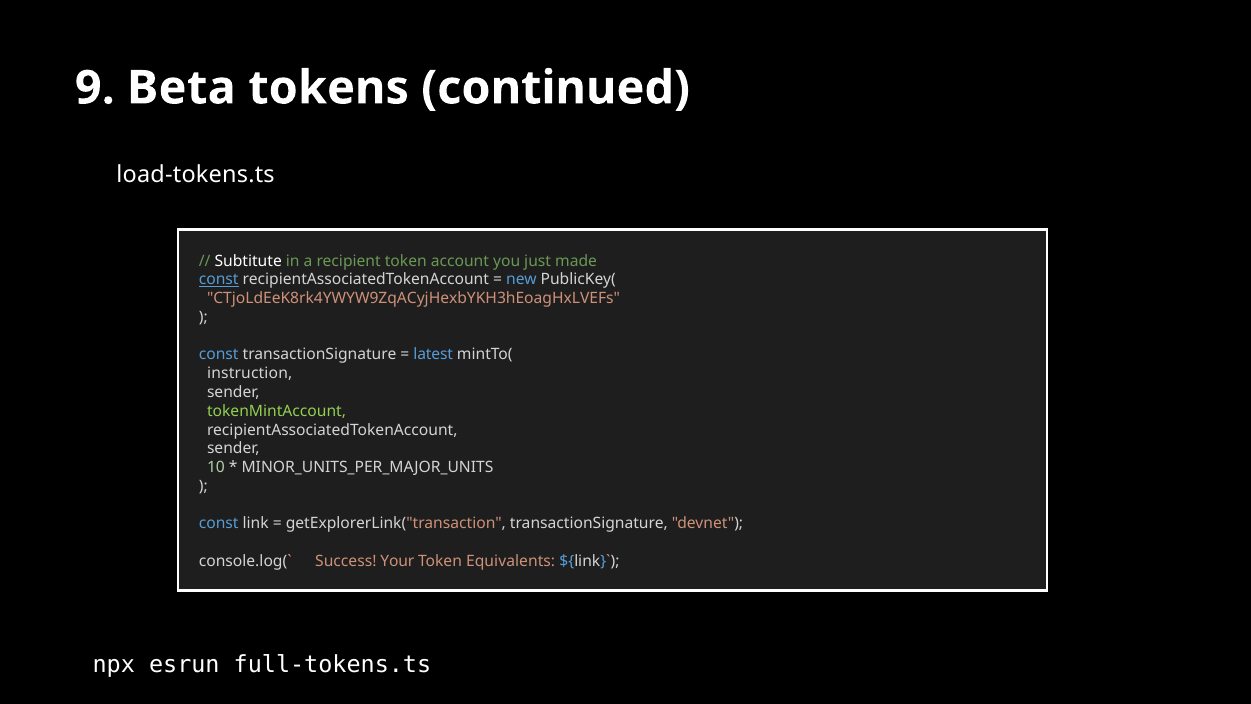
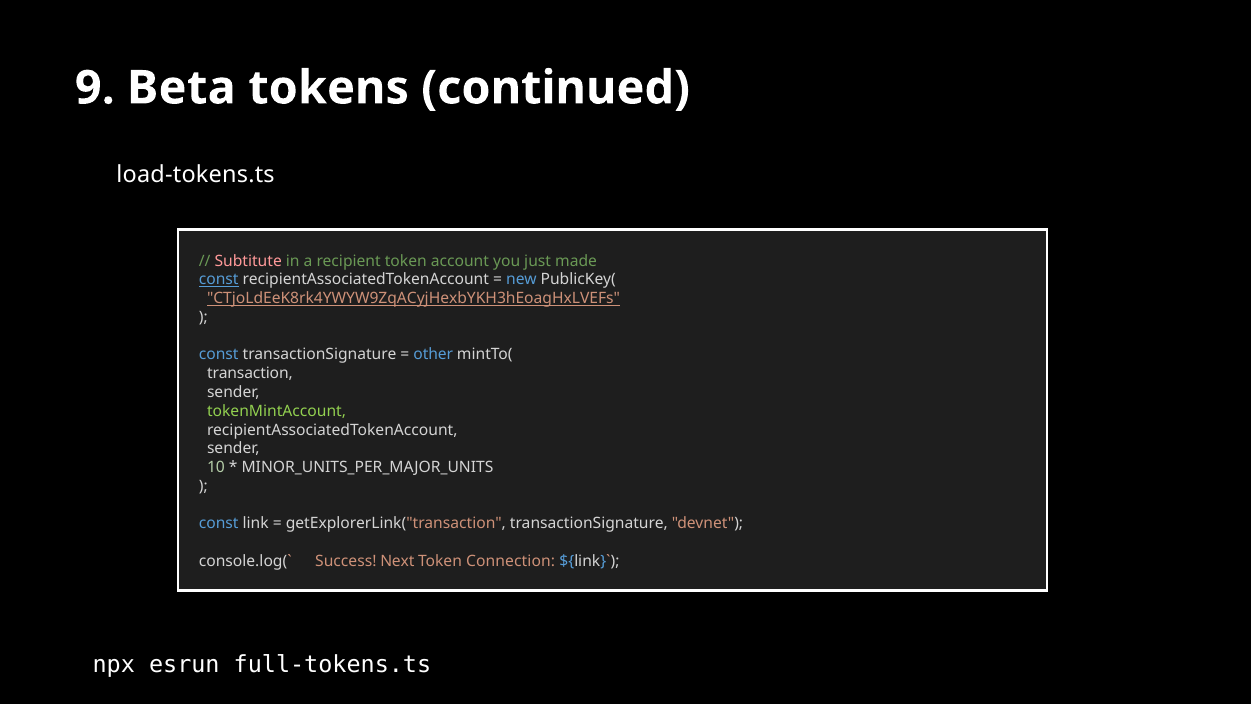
Subtitute colour: white -> pink
CTjoLdEeK8rk4YWYW9ZqACyjHexbYKH3hEoagHxLVEFs underline: none -> present
latest: latest -> other
instruction: instruction -> transaction
Your: Your -> Next
Equivalents: Equivalents -> Connection
